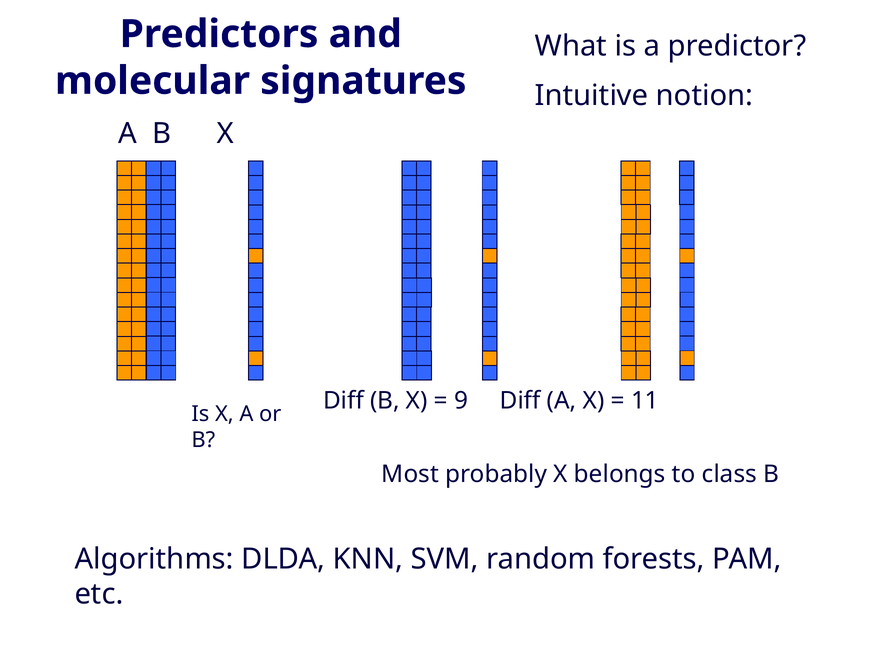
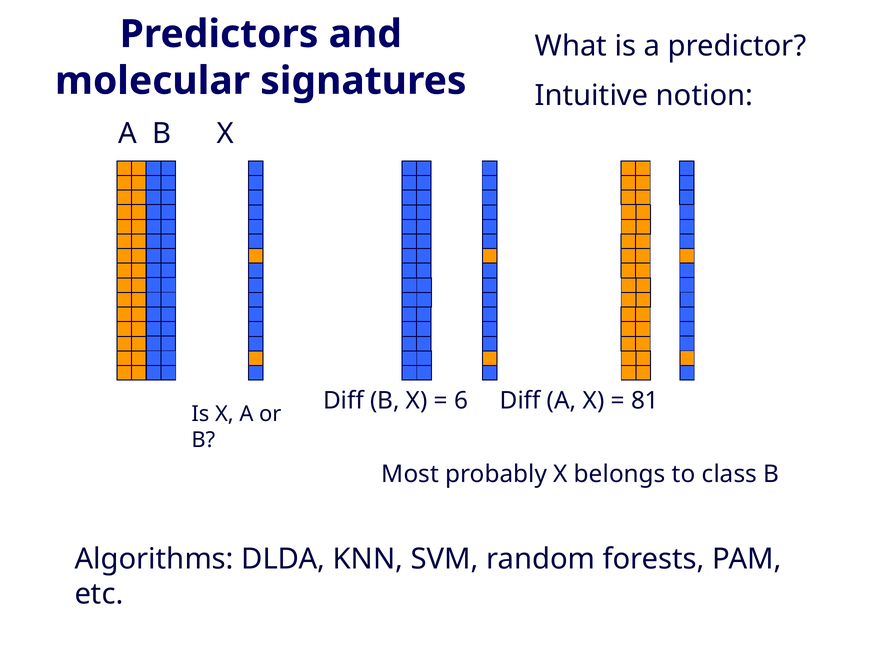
9: 9 -> 6
11: 11 -> 81
